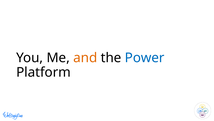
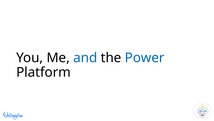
and colour: orange -> blue
